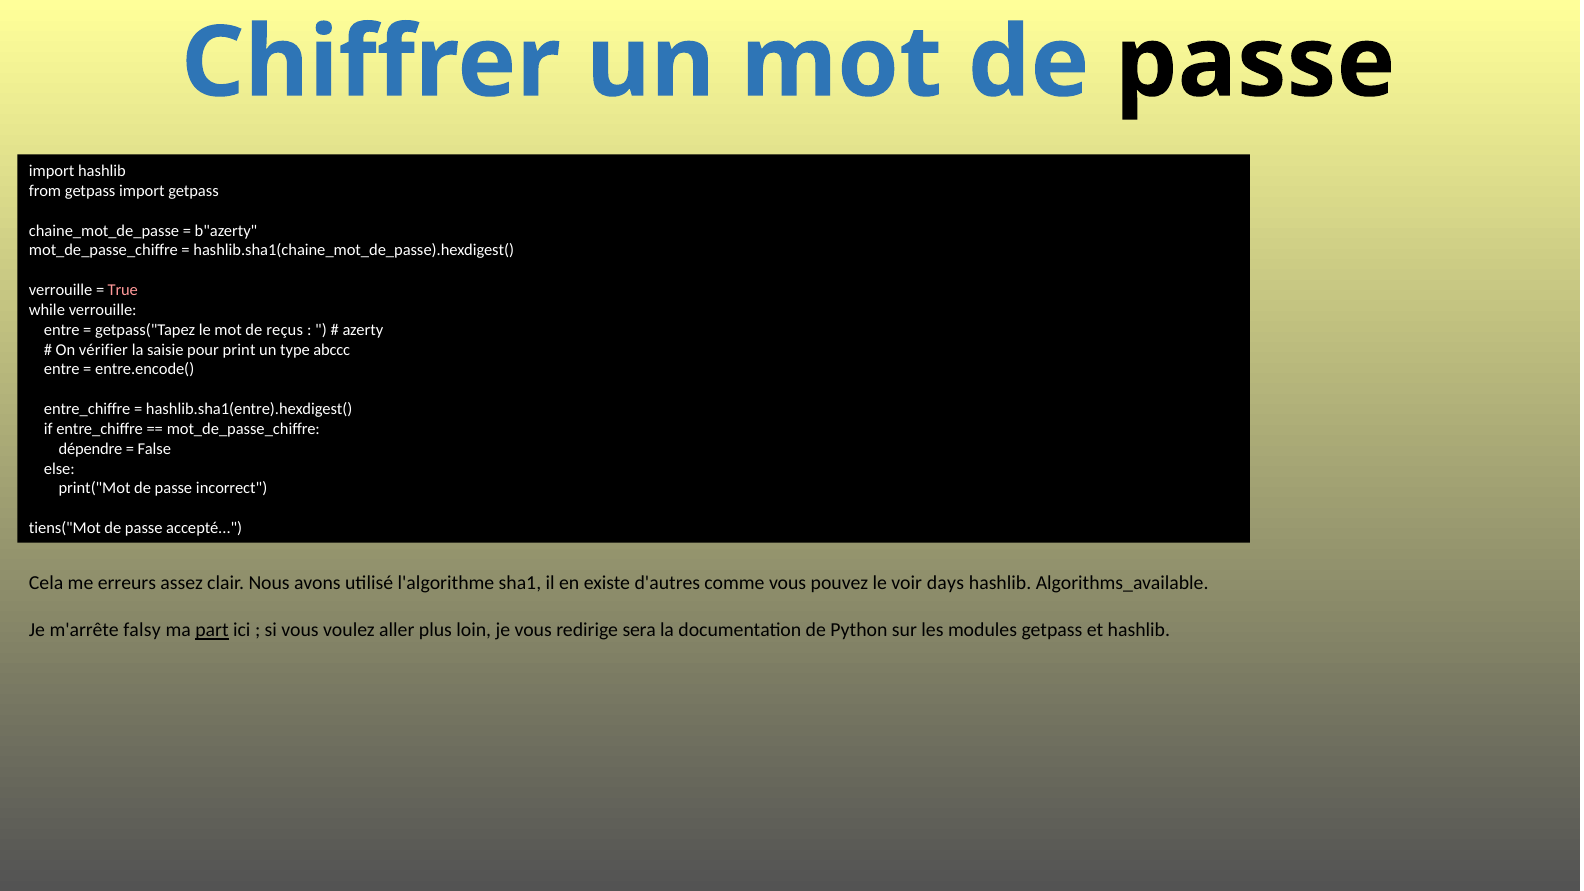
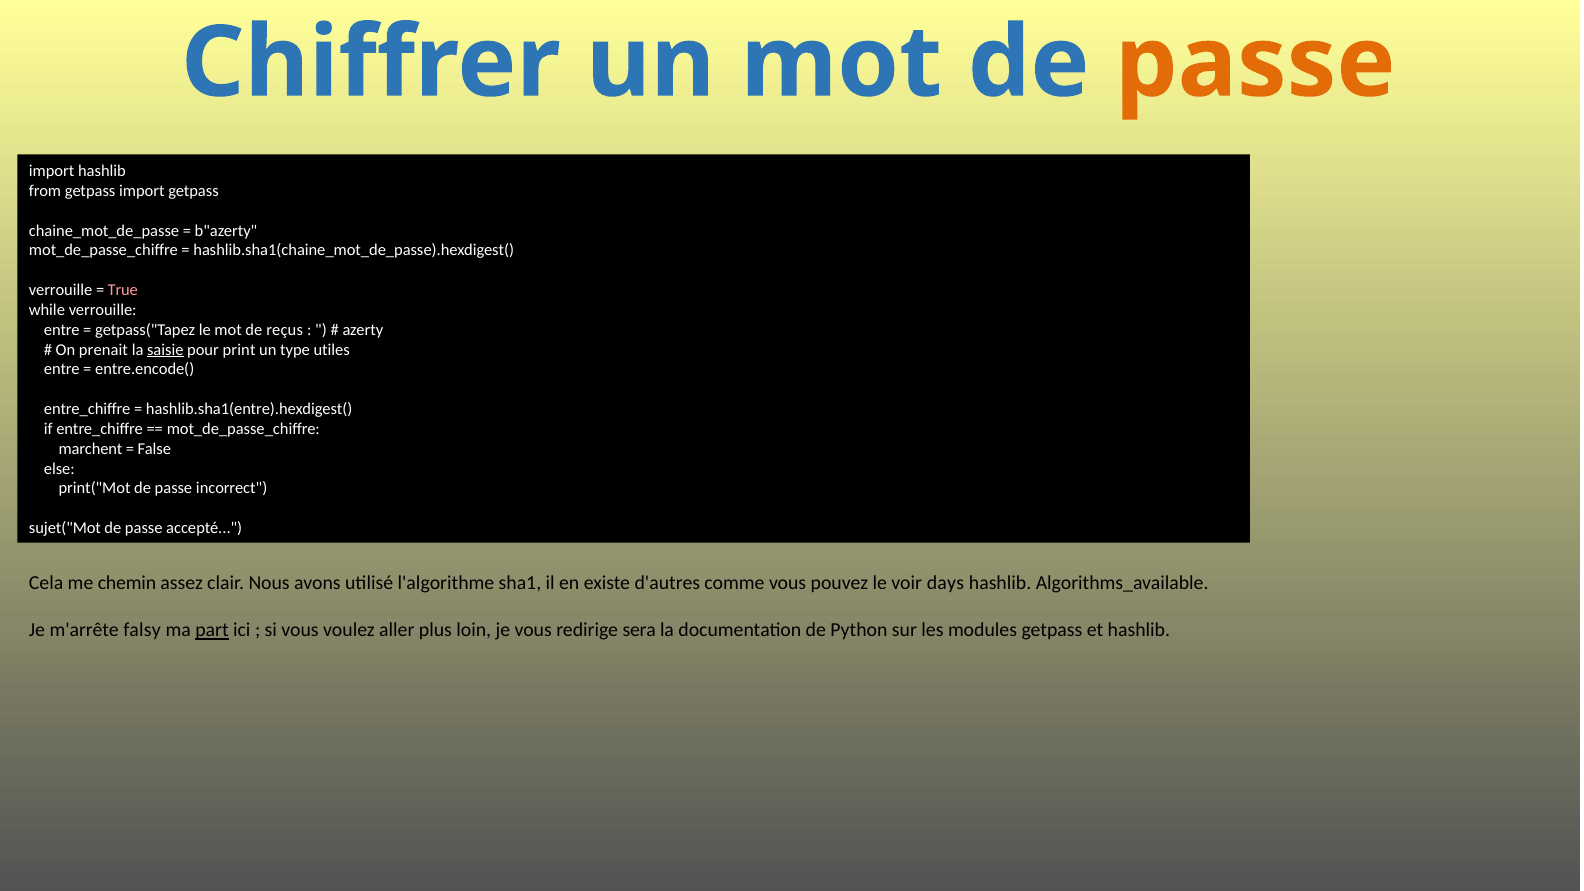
passe at (1255, 63) colour: black -> orange
vérifier: vérifier -> prenait
saisie underline: none -> present
abccc: abccc -> utiles
dépendre: dépendre -> marchent
tiens("Mot: tiens("Mot -> sujet("Mot
erreurs: erreurs -> chemin
